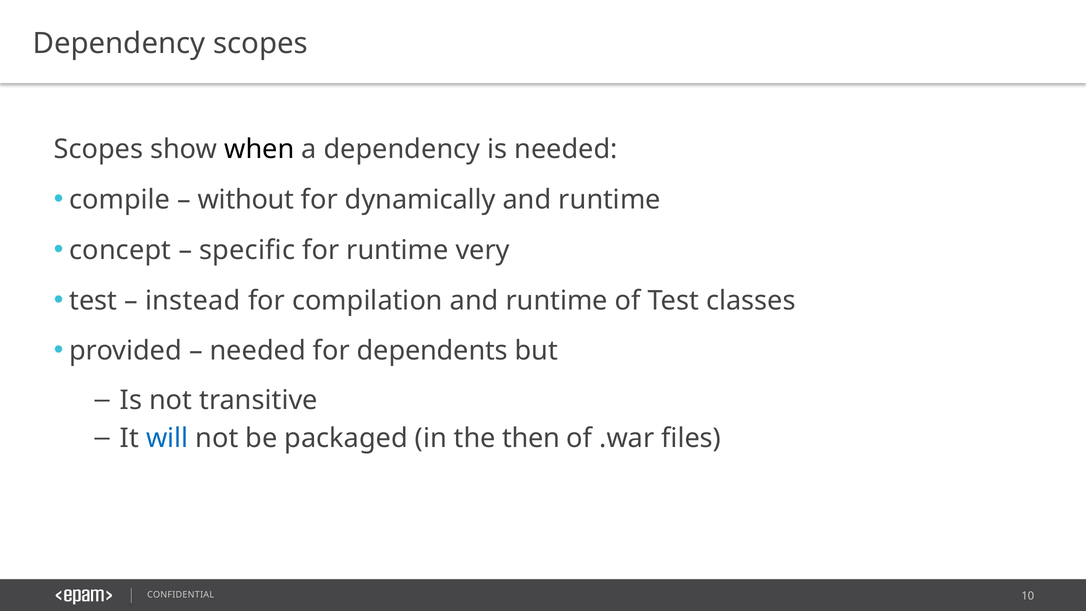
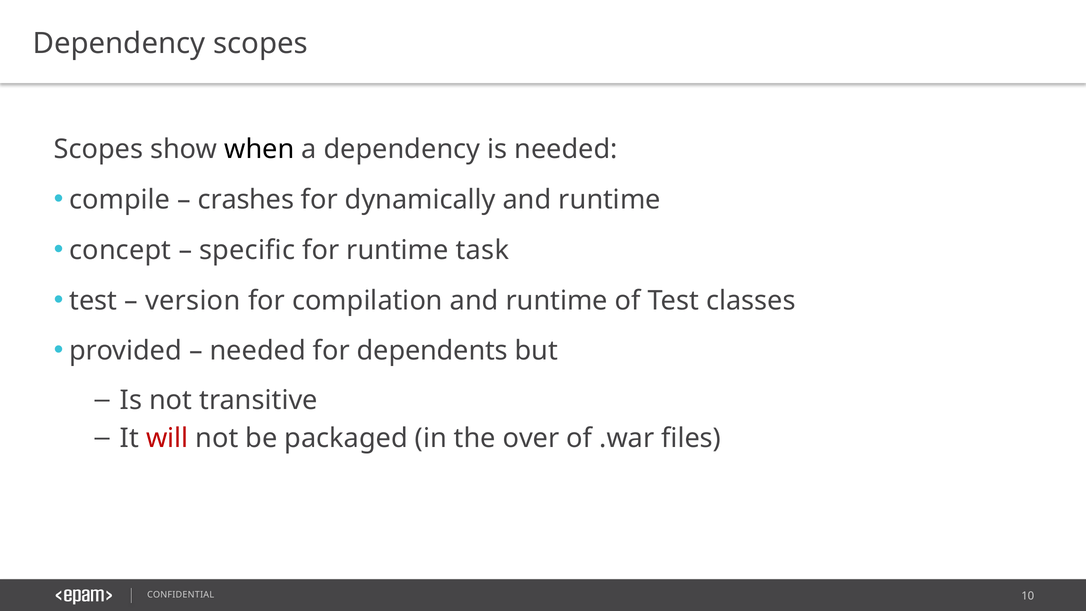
without: without -> crashes
very: very -> task
instead: instead -> version
will colour: blue -> red
then: then -> over
